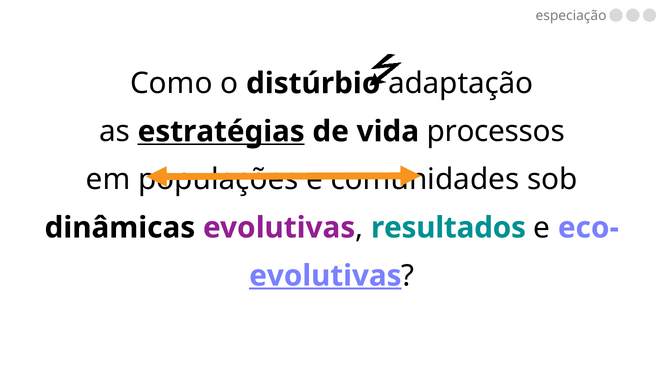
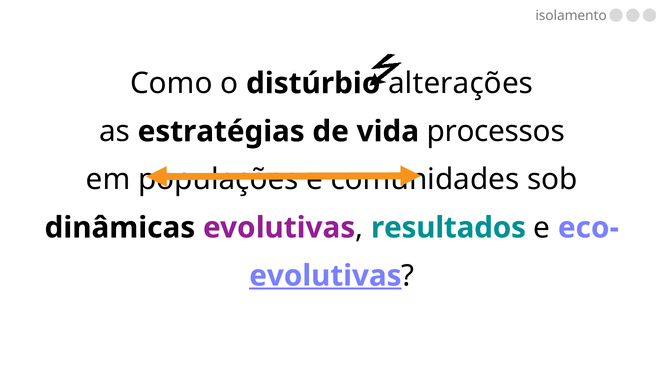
especiação: especiação -> isolamento
adaptação: adaptação -> alterações
estratégias underline: present -> none
